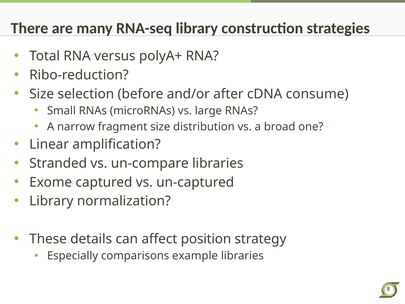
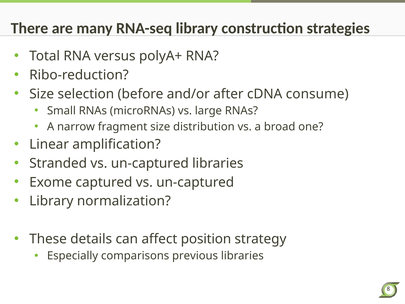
Stranded vs un-compare: un-compare -> un-captured
example: example -> previous
